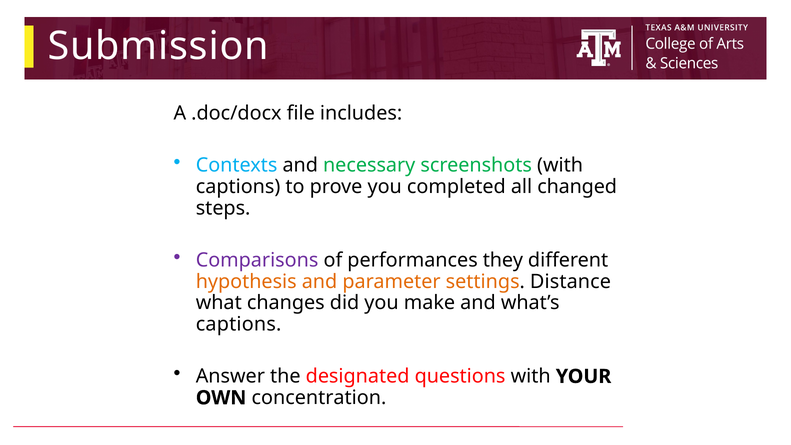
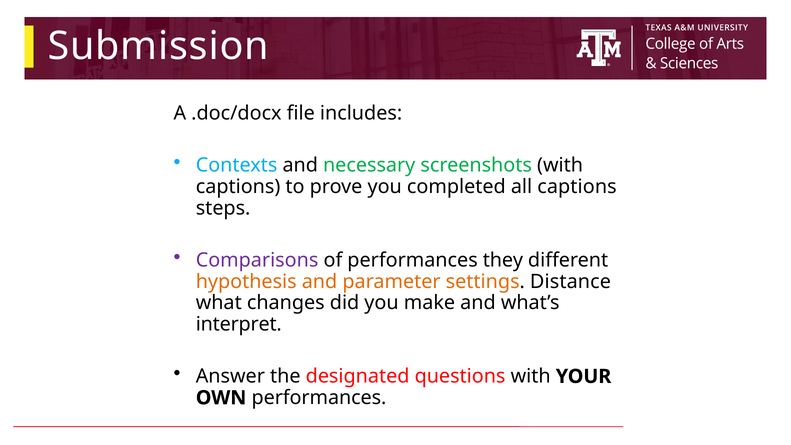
all changed: changed -> captions
captions at (239, 324): captions -> interpret
OWN concentration: concentration -> performances
